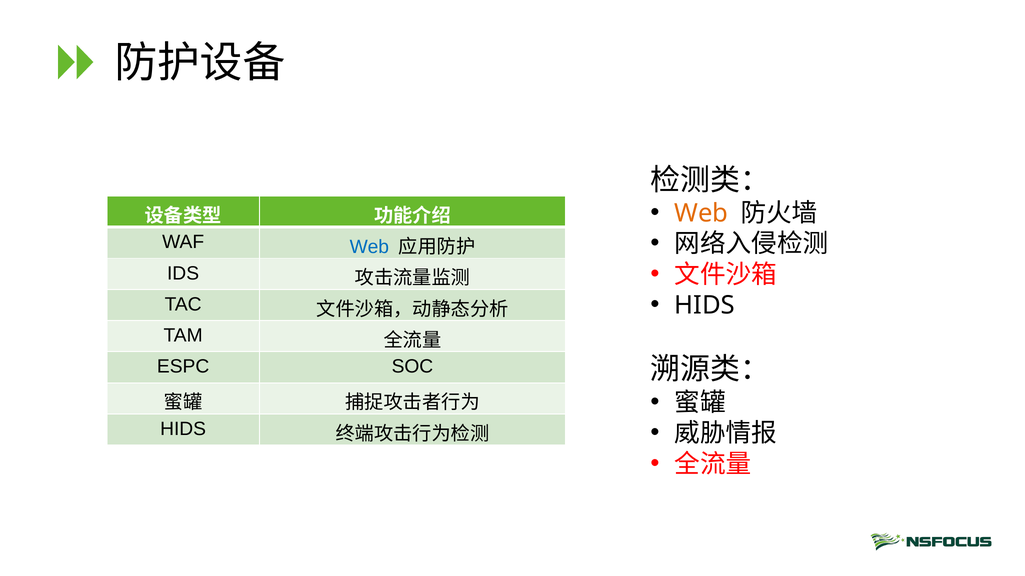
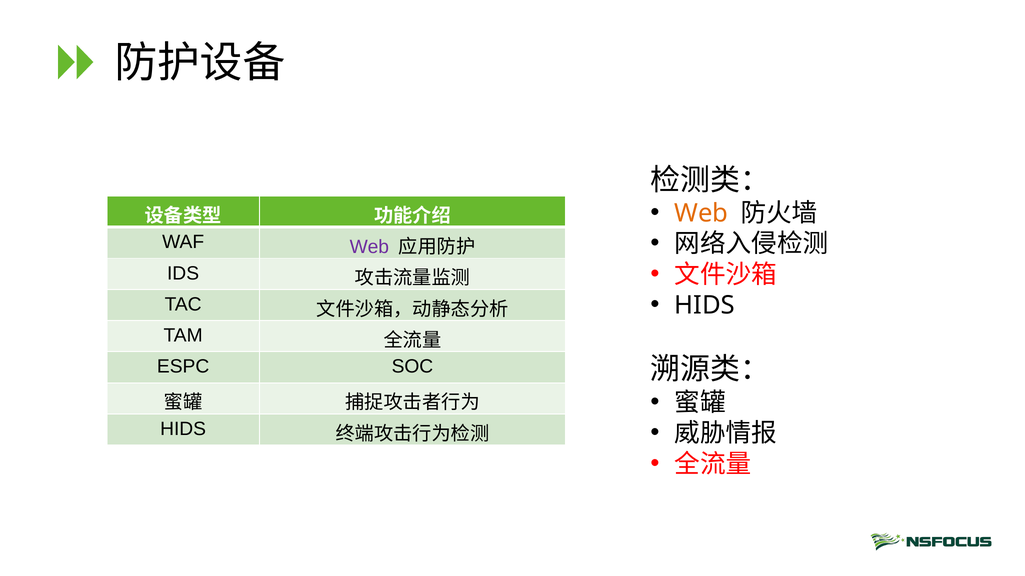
Web at (369, 247) colour: blue -> purple
